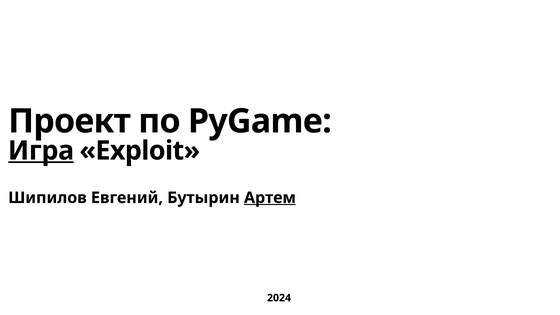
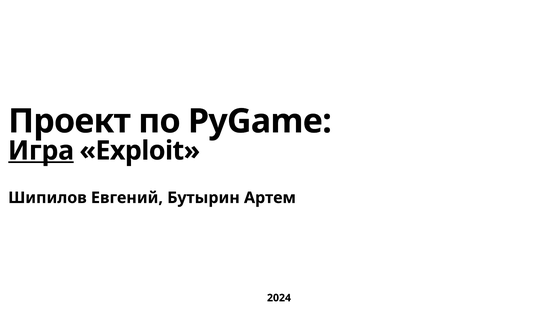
Артем underline: present -> none
